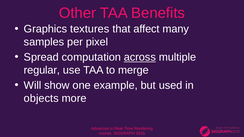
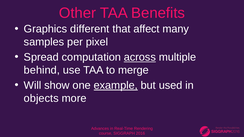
textures: textures -> different
regular: regular -> behind
example underline: none -> present
